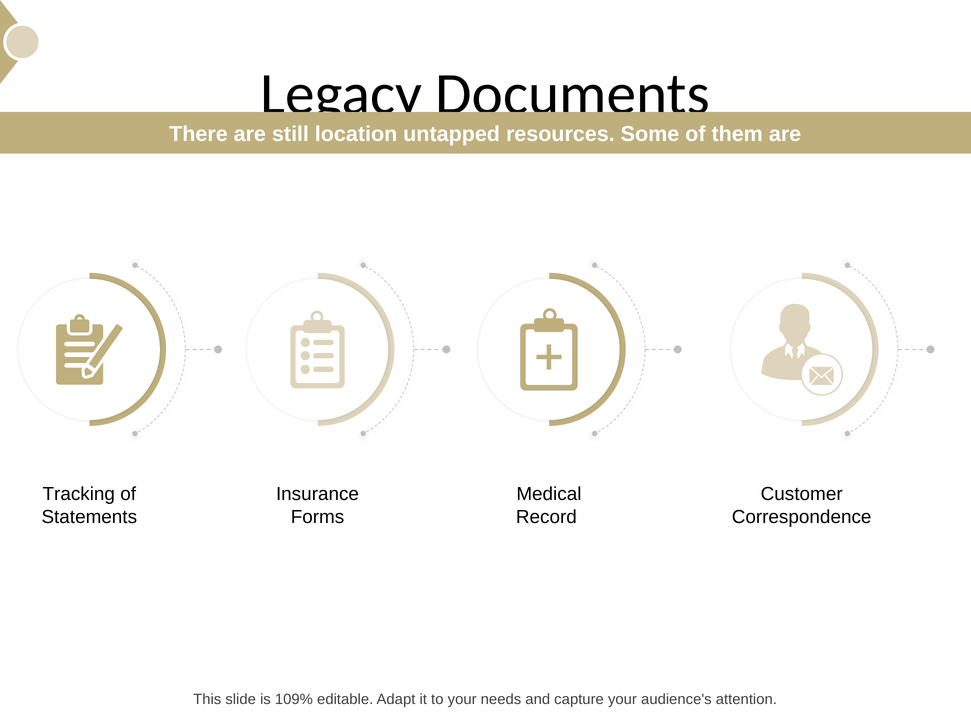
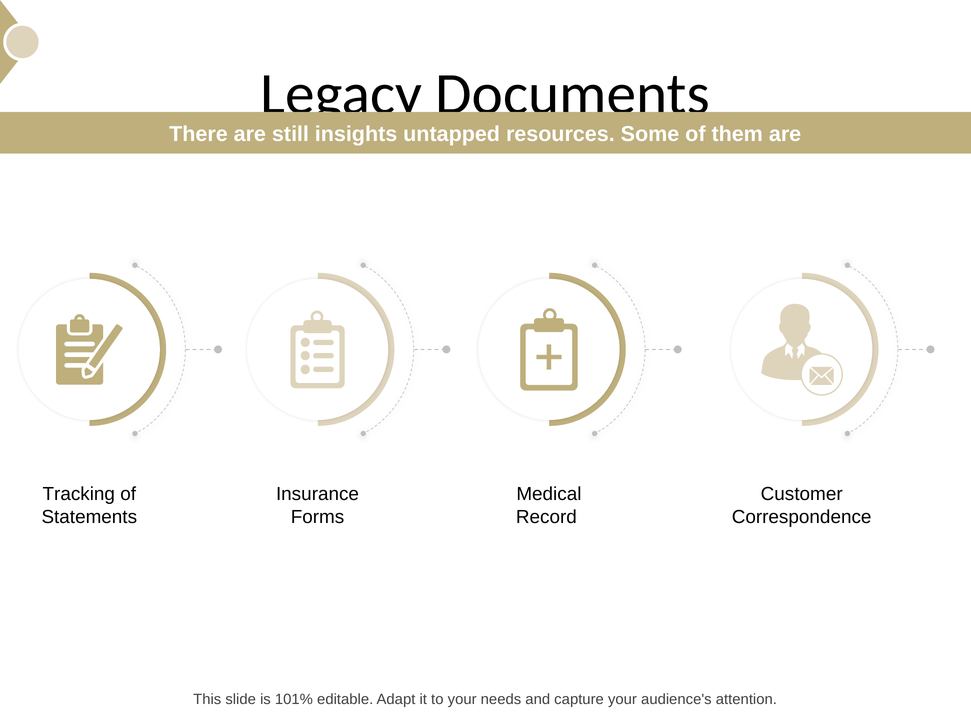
location: location -> insights
109%: 109% -> 101%
